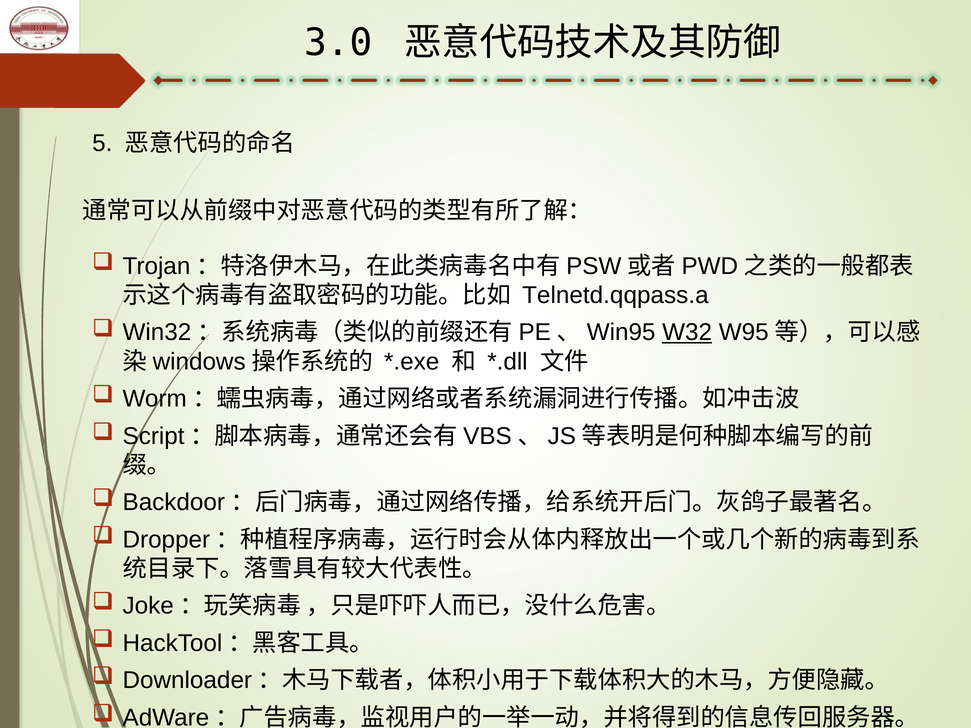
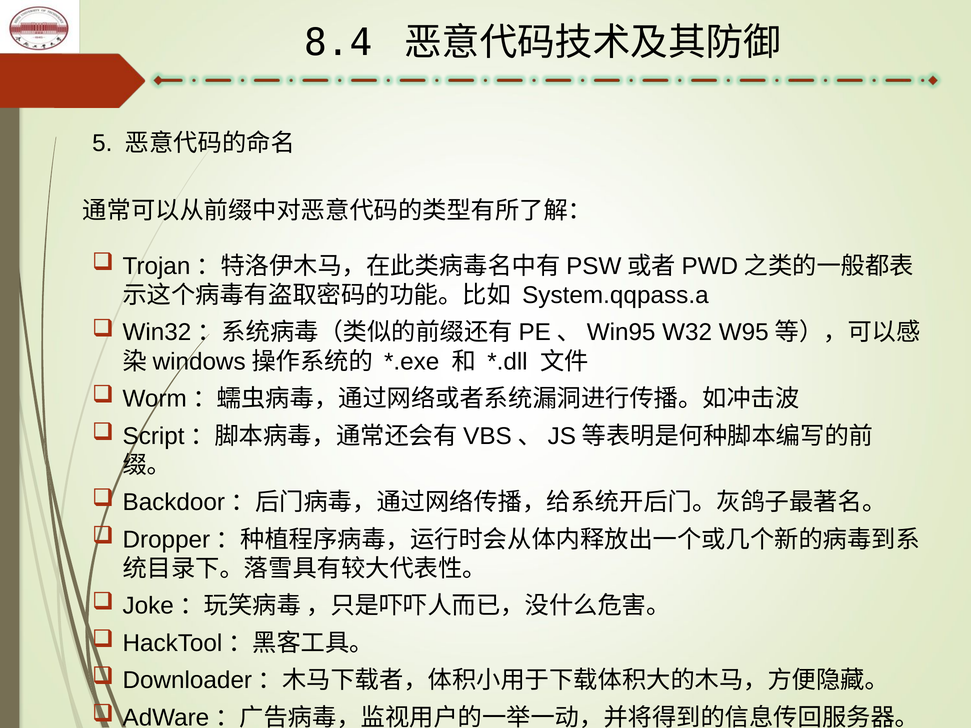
3.0: 3.0 -> 8.4
Telnetd.qqpass.a: Telnetd.qqpass.a -> System.qqpass.a
W32 underline: present -> none
